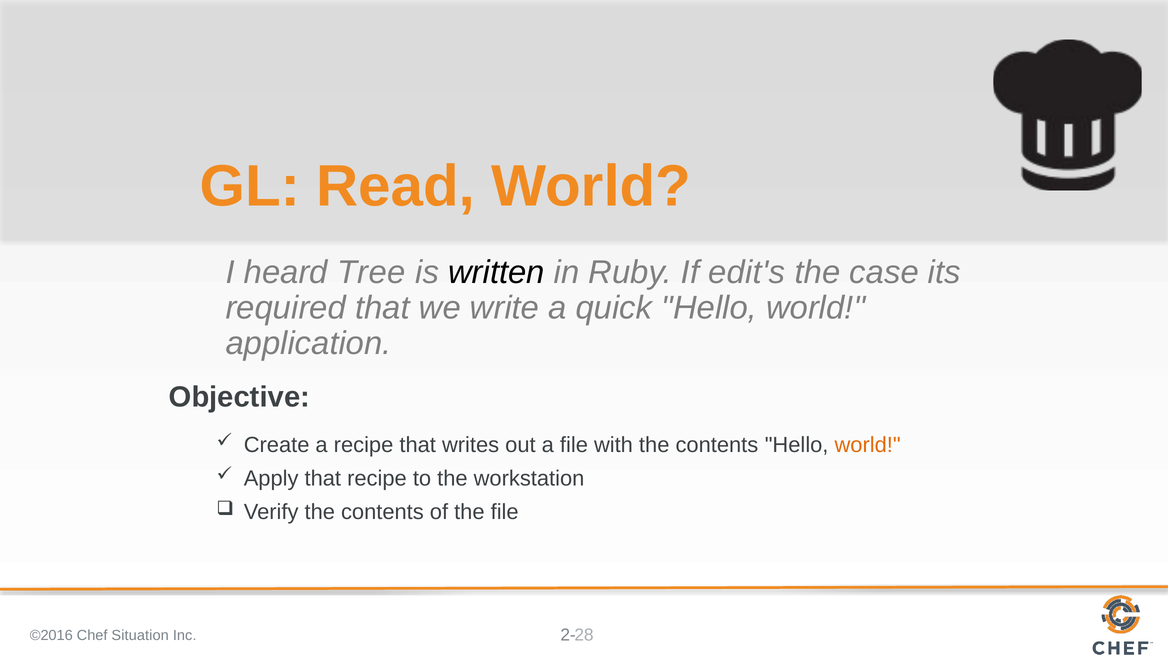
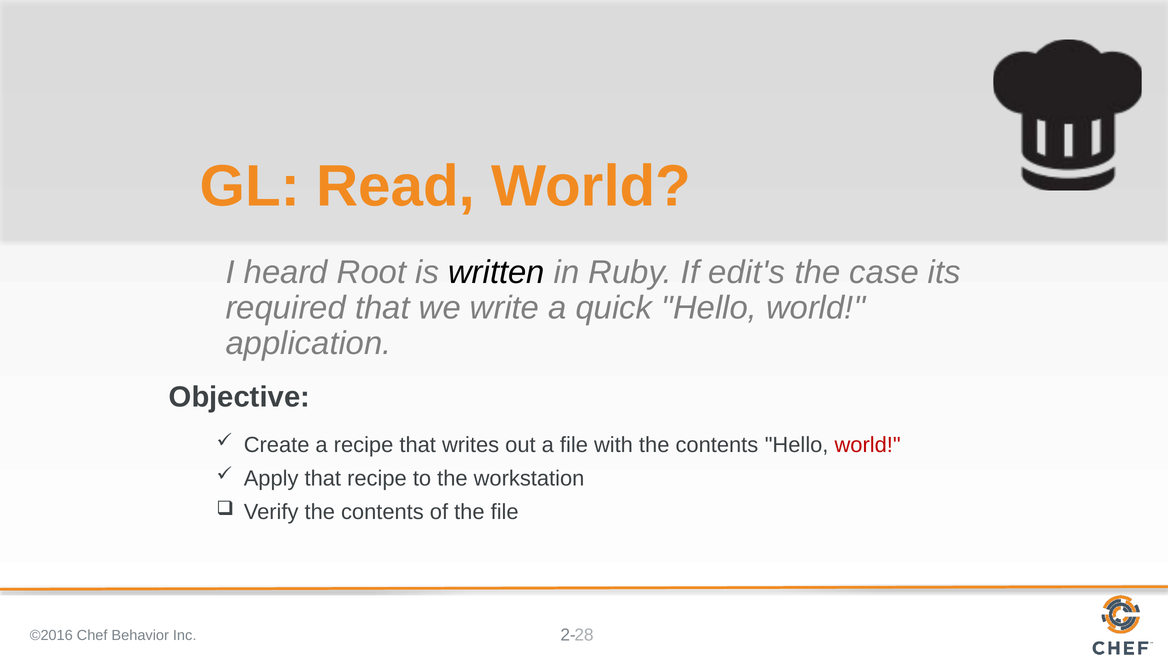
Tree: Tree -> Root
world at (868, 445) colour: orange -> red
Situation: Situation -> Behavior
